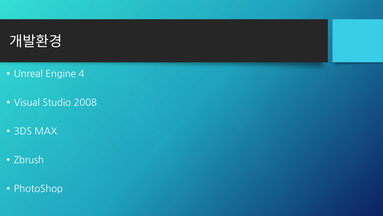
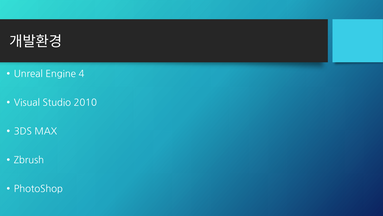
2008: 2008 -> 2010
